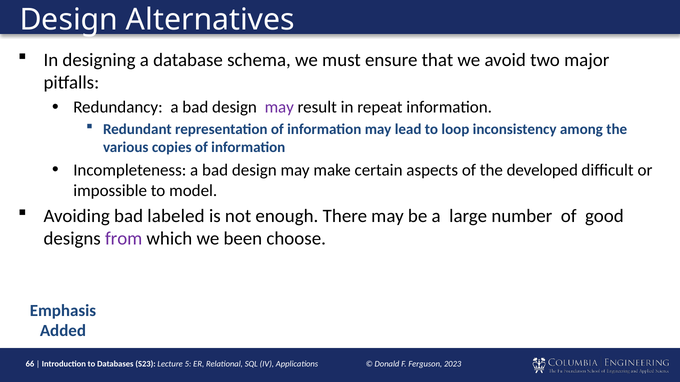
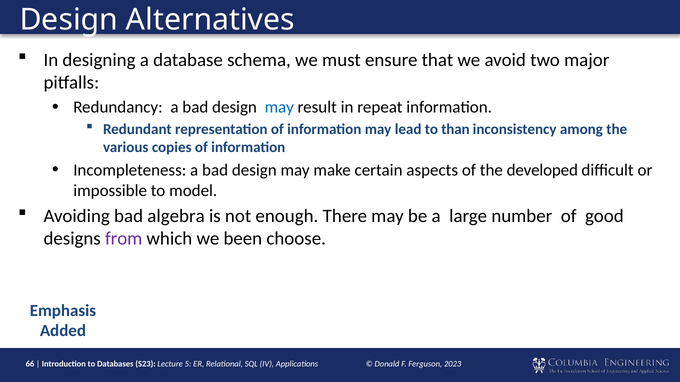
may at (279, 107) colour: purple -> blue
loop: loop -> than
labeled: labeled -> algebra
